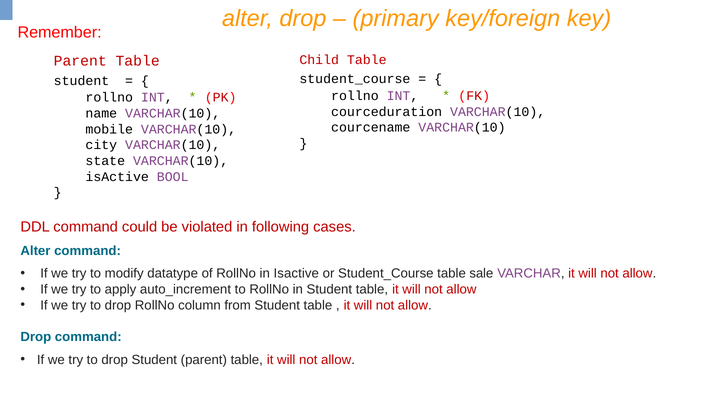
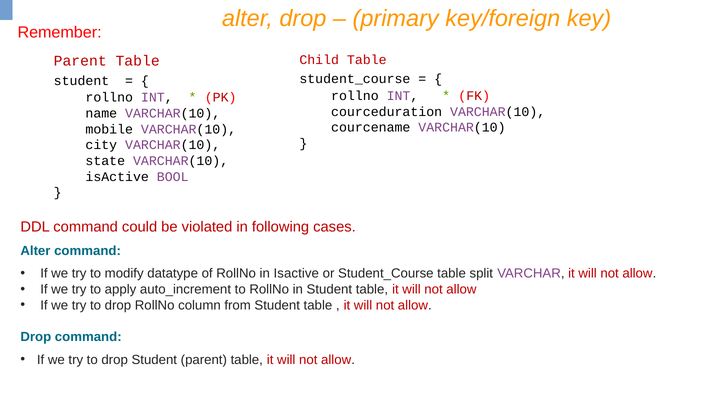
sale: sale -> split
